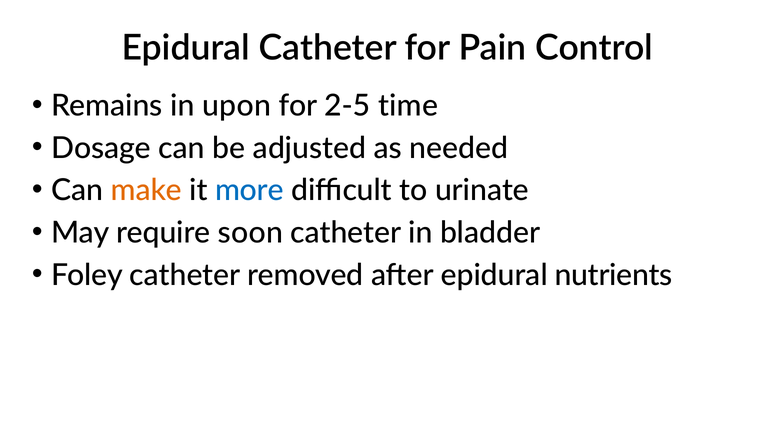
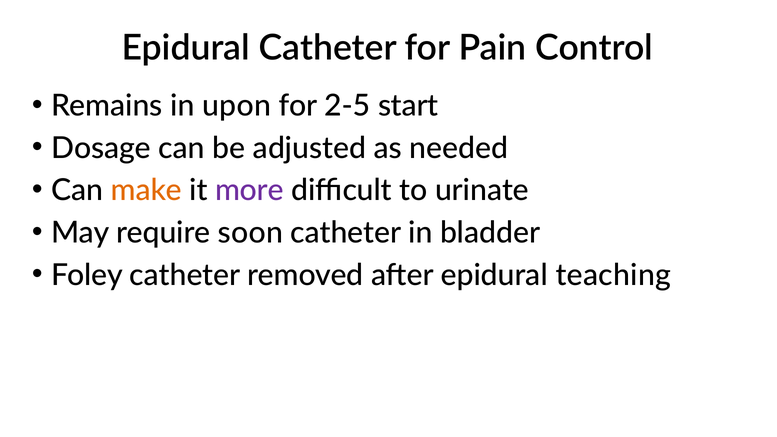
time: time -> start
more colour: blue -> purple
nutrients: nutrients -> teaching
